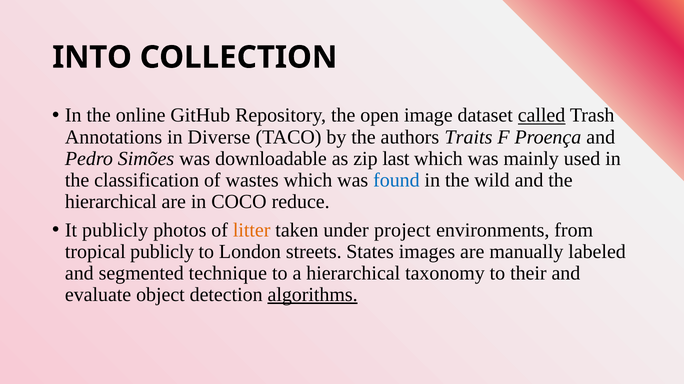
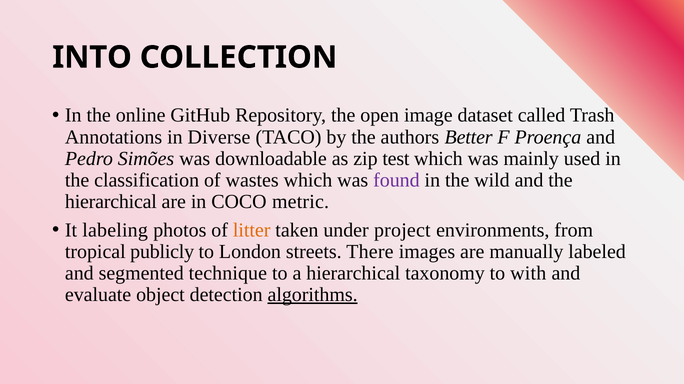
called underline: present -> none
Traits: Traits -> Better
last: last -> test
found colour: blue -> purple
reduce: reduce -> metric
It publicly: publicly -> labeling
States: States -> There
their: their -> with
